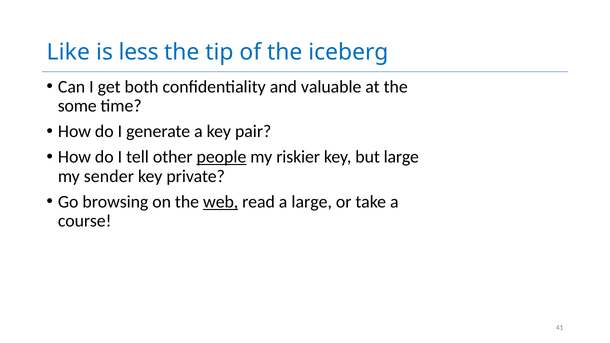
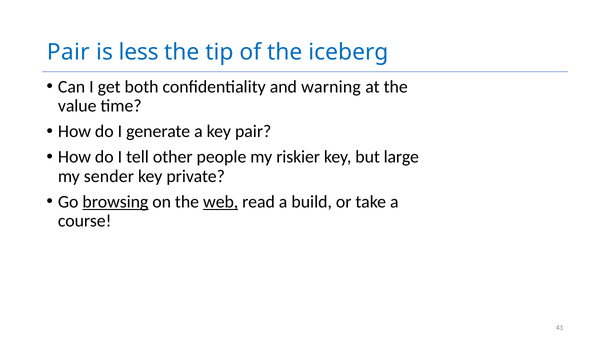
Like at (68, 52): Like -> Pair
valuable: valuable -> warning
some: some -> value
people underline: present -> none
browsing underline: none -> present
a large: large -> build
